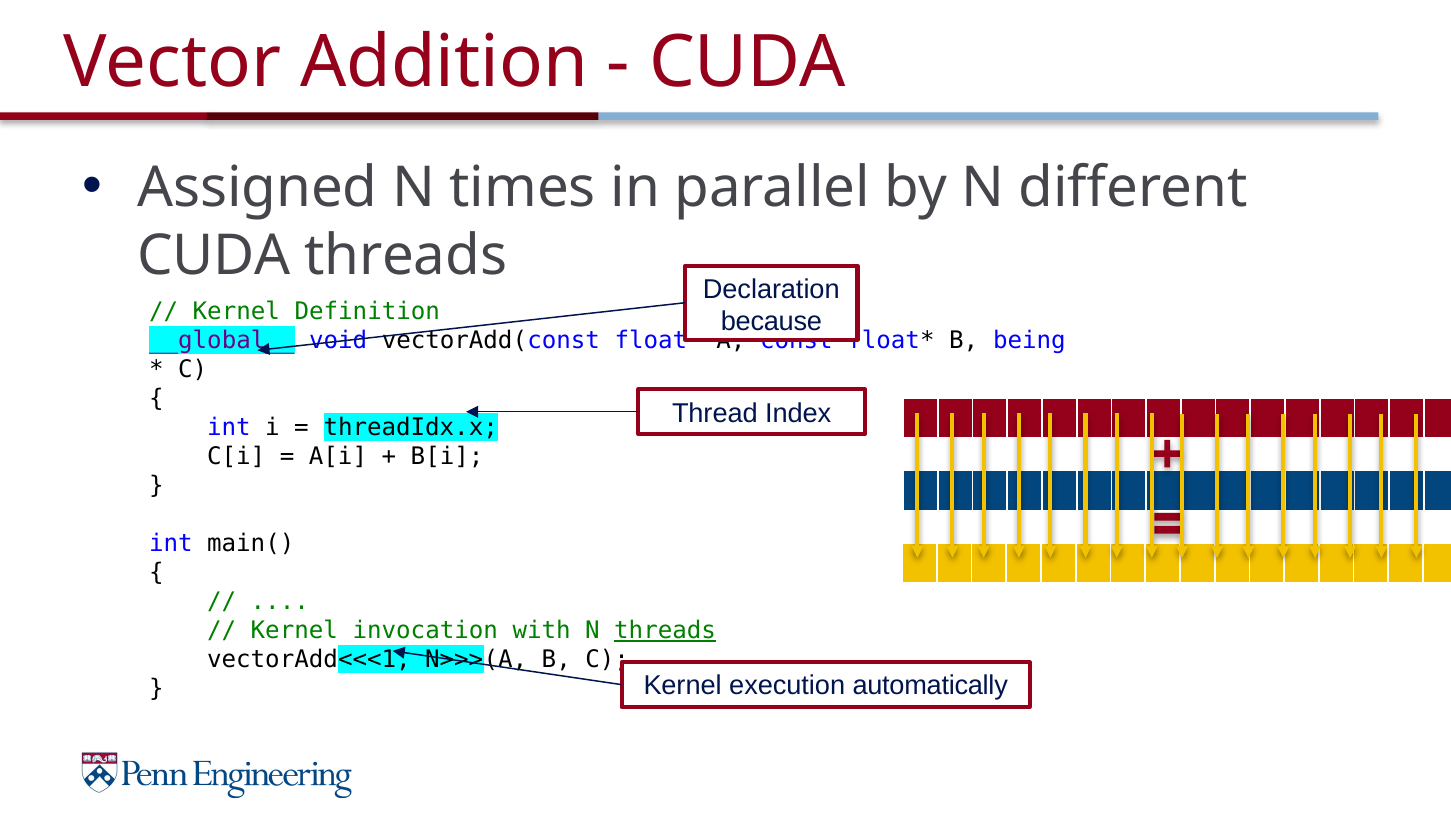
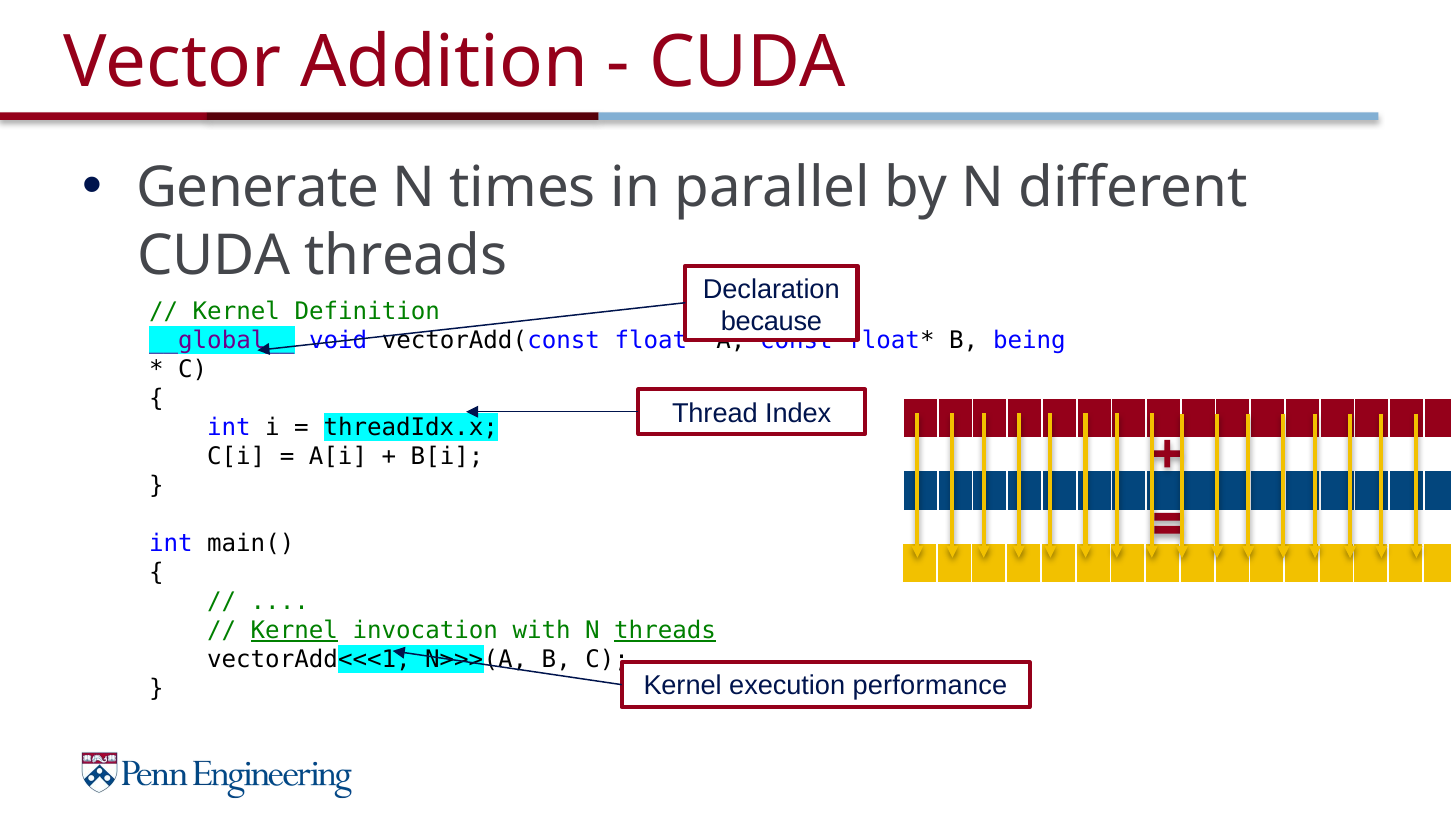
Assigned: Assigned -> Generate
Kernel at (294, 631) underline: none -> present
automatically: automatically -> performance
